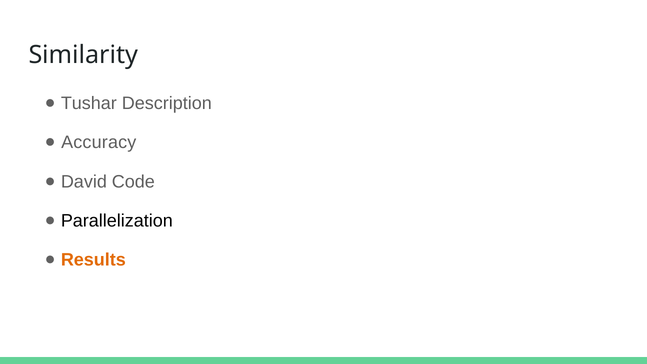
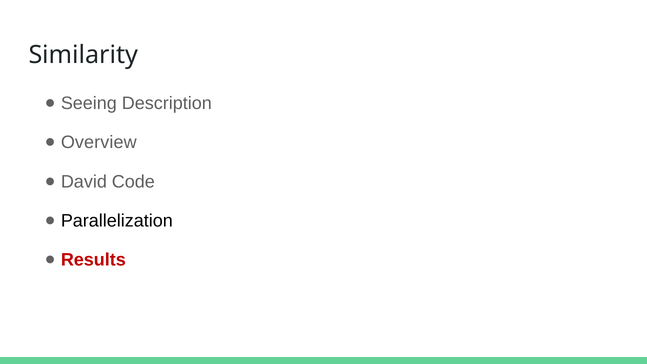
Tushar: Tushar -> Seeing
Accuracy: Accuracy -> Overview
Results colour: orange -> red
